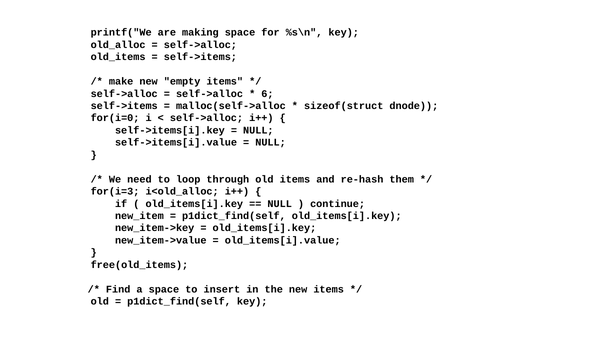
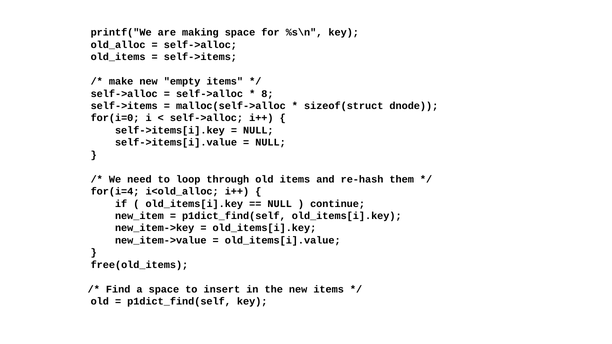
6: 6 -> 8
for(i=3: for(i=3 -> for(i=4
